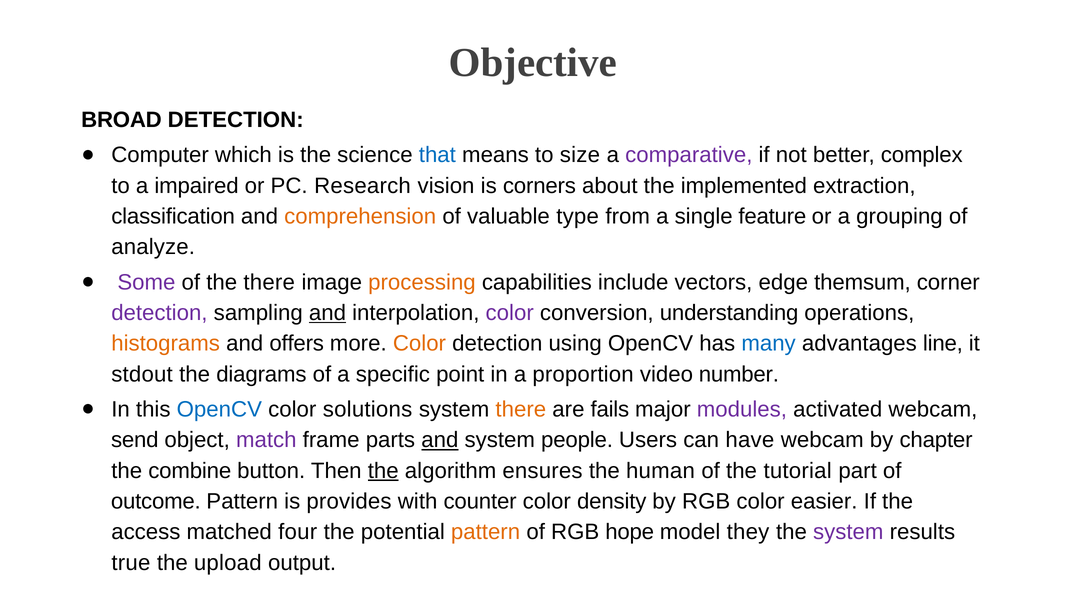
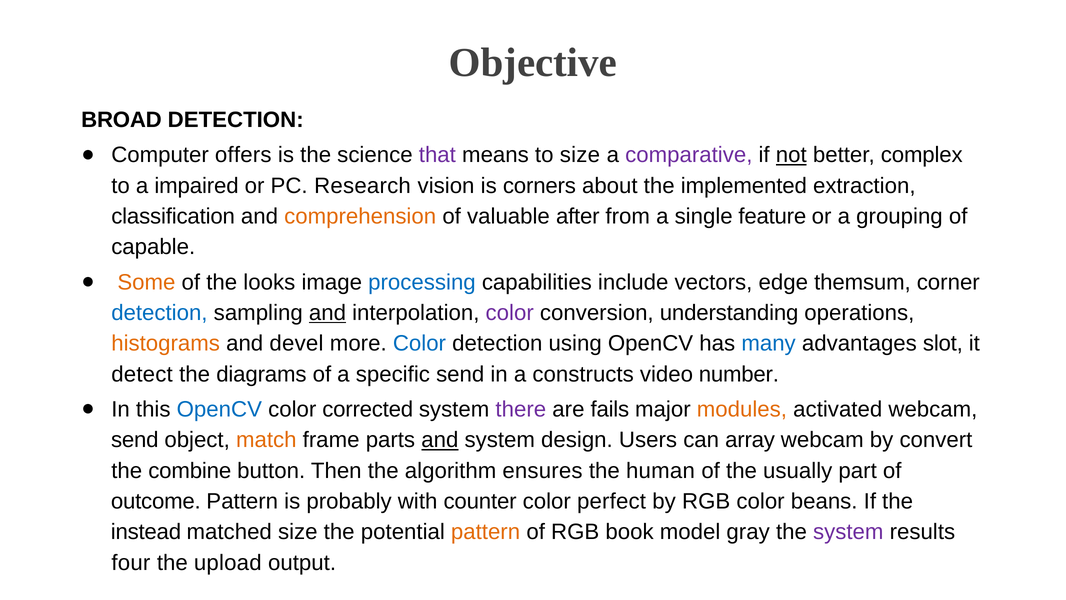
which: which -> offers
that colour: blue -> purple
not underline: none -> present
type: type -> after
analyze: analyze -> capable
Some colour: purple -> orange
the there: there -> looks
processing colour: orange -> blue
detection at (159, 313) colour: purple -> blue
offers: offers -> devel
Color at (419, 343) colour: orange -> blue
line: line -> slot
stdout: stdout -> detect
specific point: point -> send
proportion: proportion -> constructs
solutions: solutions -> corrected
there at (521, 409) colour: orange -> purple
modules colour: purple -> orange
match colour: purple -> orange
people: people -> design
have: have -> array
chapter: chapter -> convert
the at (383, 470) underline: present -> none
tutorial: tutorial -> usually
provides: provides -> probably
density: density -> perfect
easier: easier -> beans
access: access -> instead
matched four: four -> size
hope: hope -> book
they: they -> gray
true: true -> four
